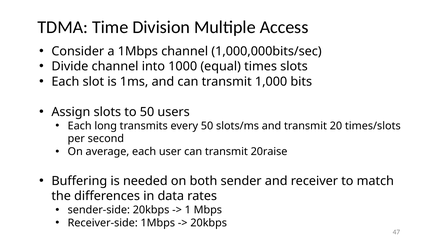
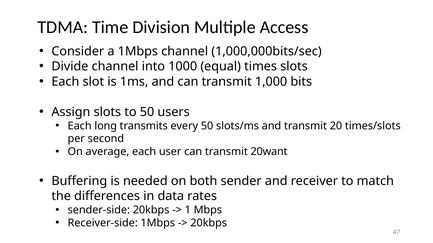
20raise: 20raise -> 20want
